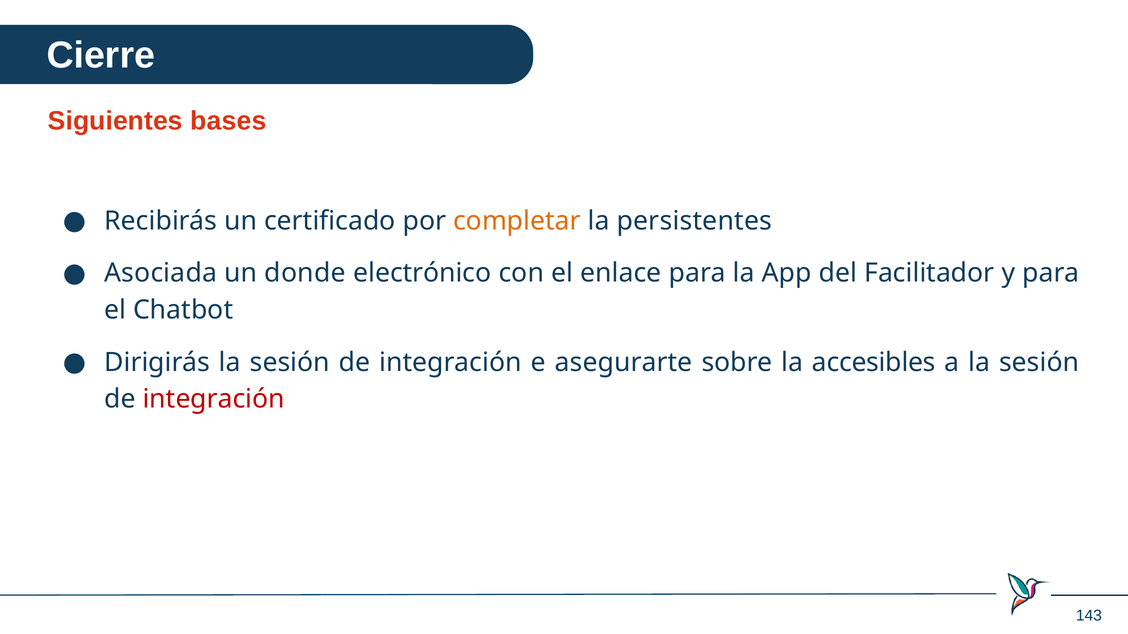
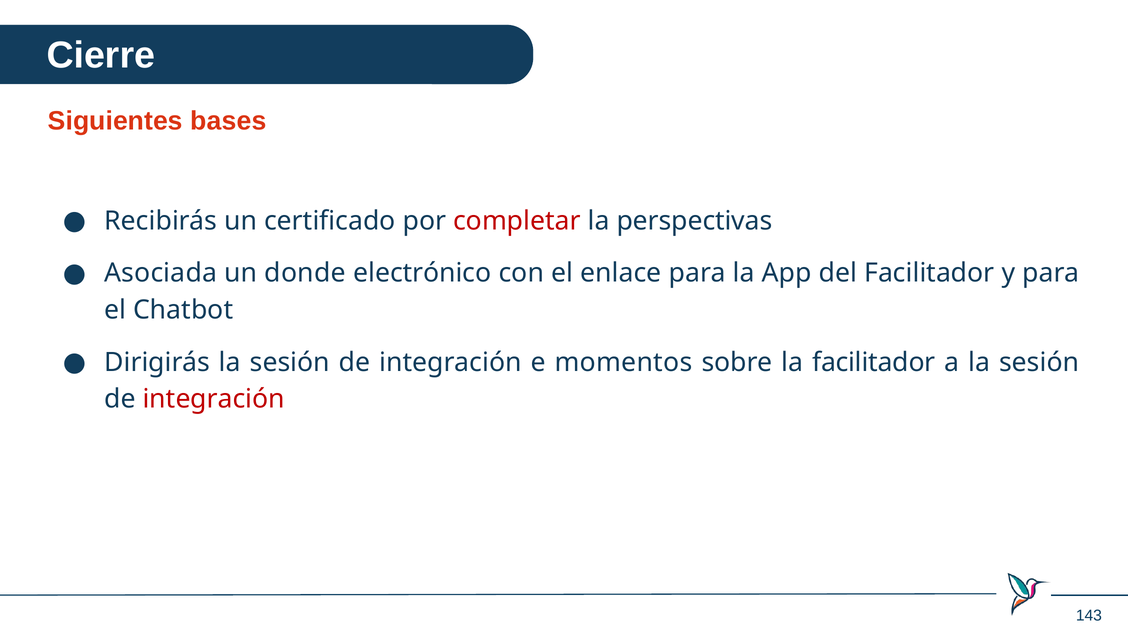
completar colour: orange -> red
persistentes: persistentes -> perspectivas
asegurarte: asegurarte -> momentos
la accesibles: accesibles -> facilitador
